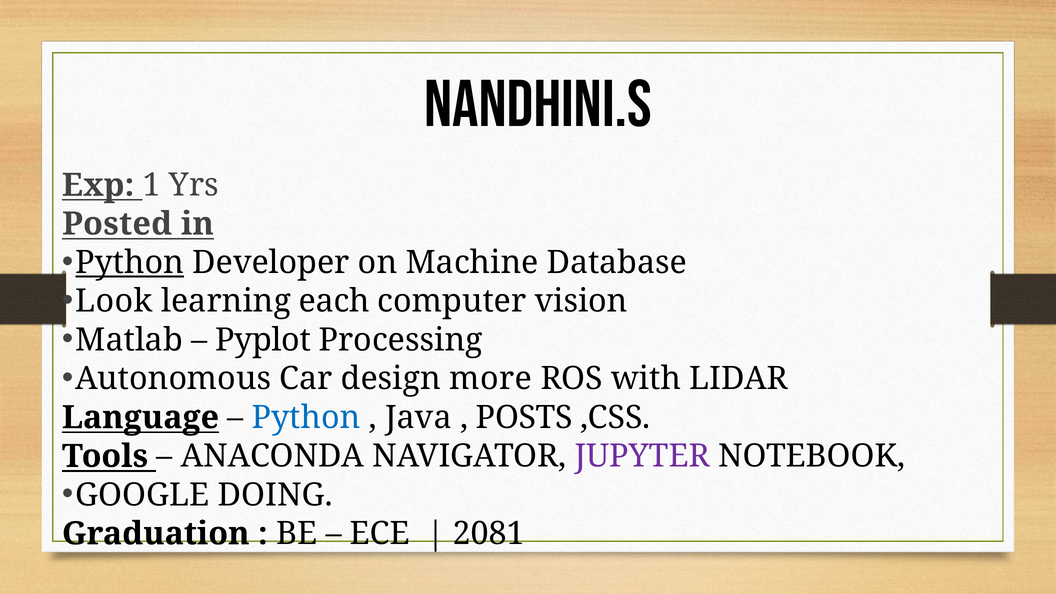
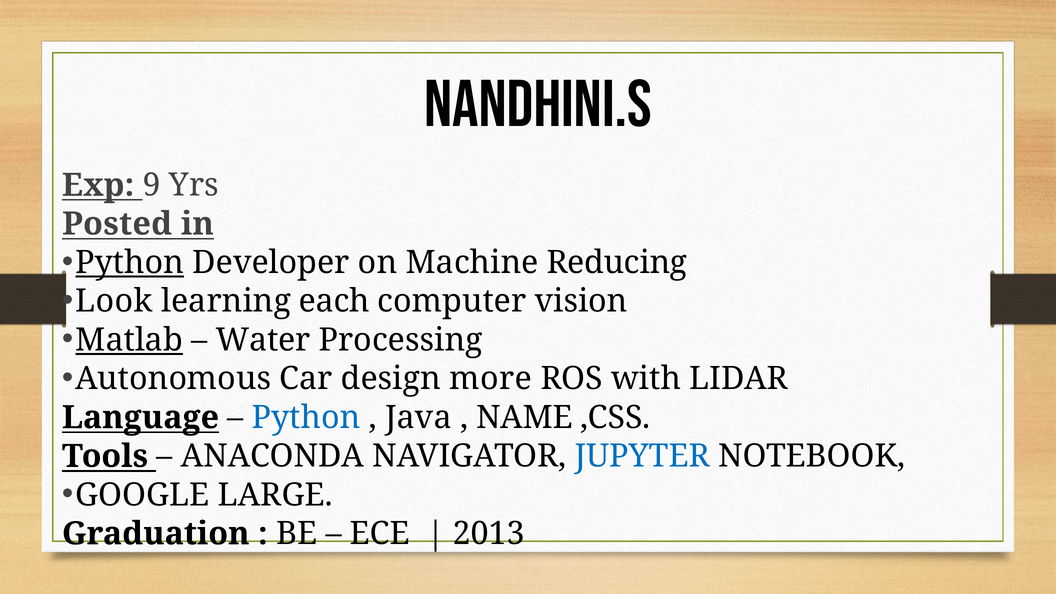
1: 1 -> 9
Database: Database -> Reducing
Matlab underline: none -> present
Pyplot: Pyplot -> Water
POSTS: POSTS -> NAME
JUPYTER colour: purple -> blue
DOING: DOING -> LARGE
2081: 2081 -> 2013
